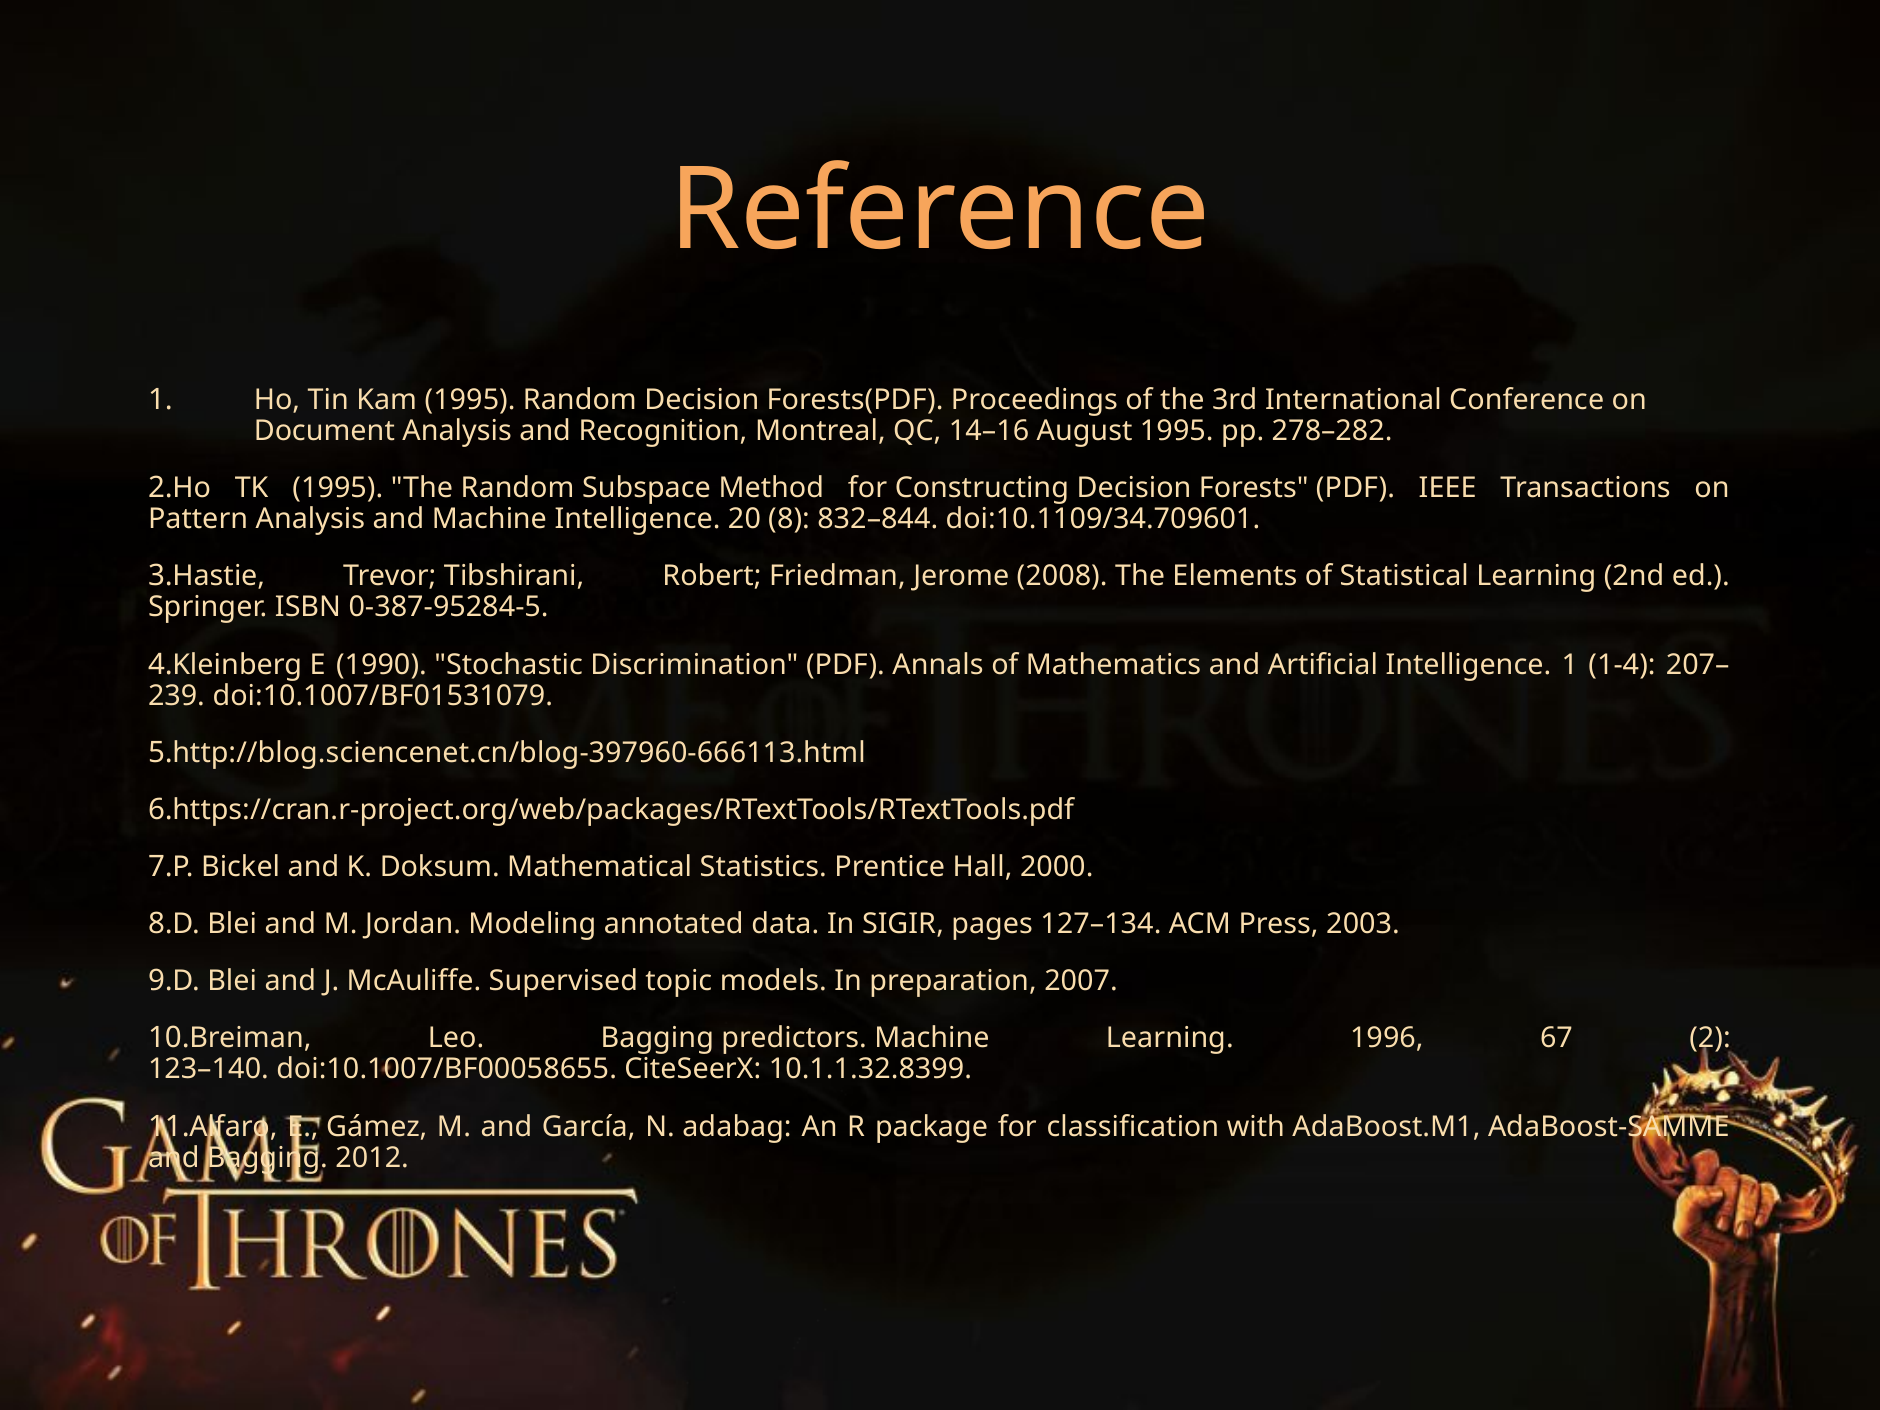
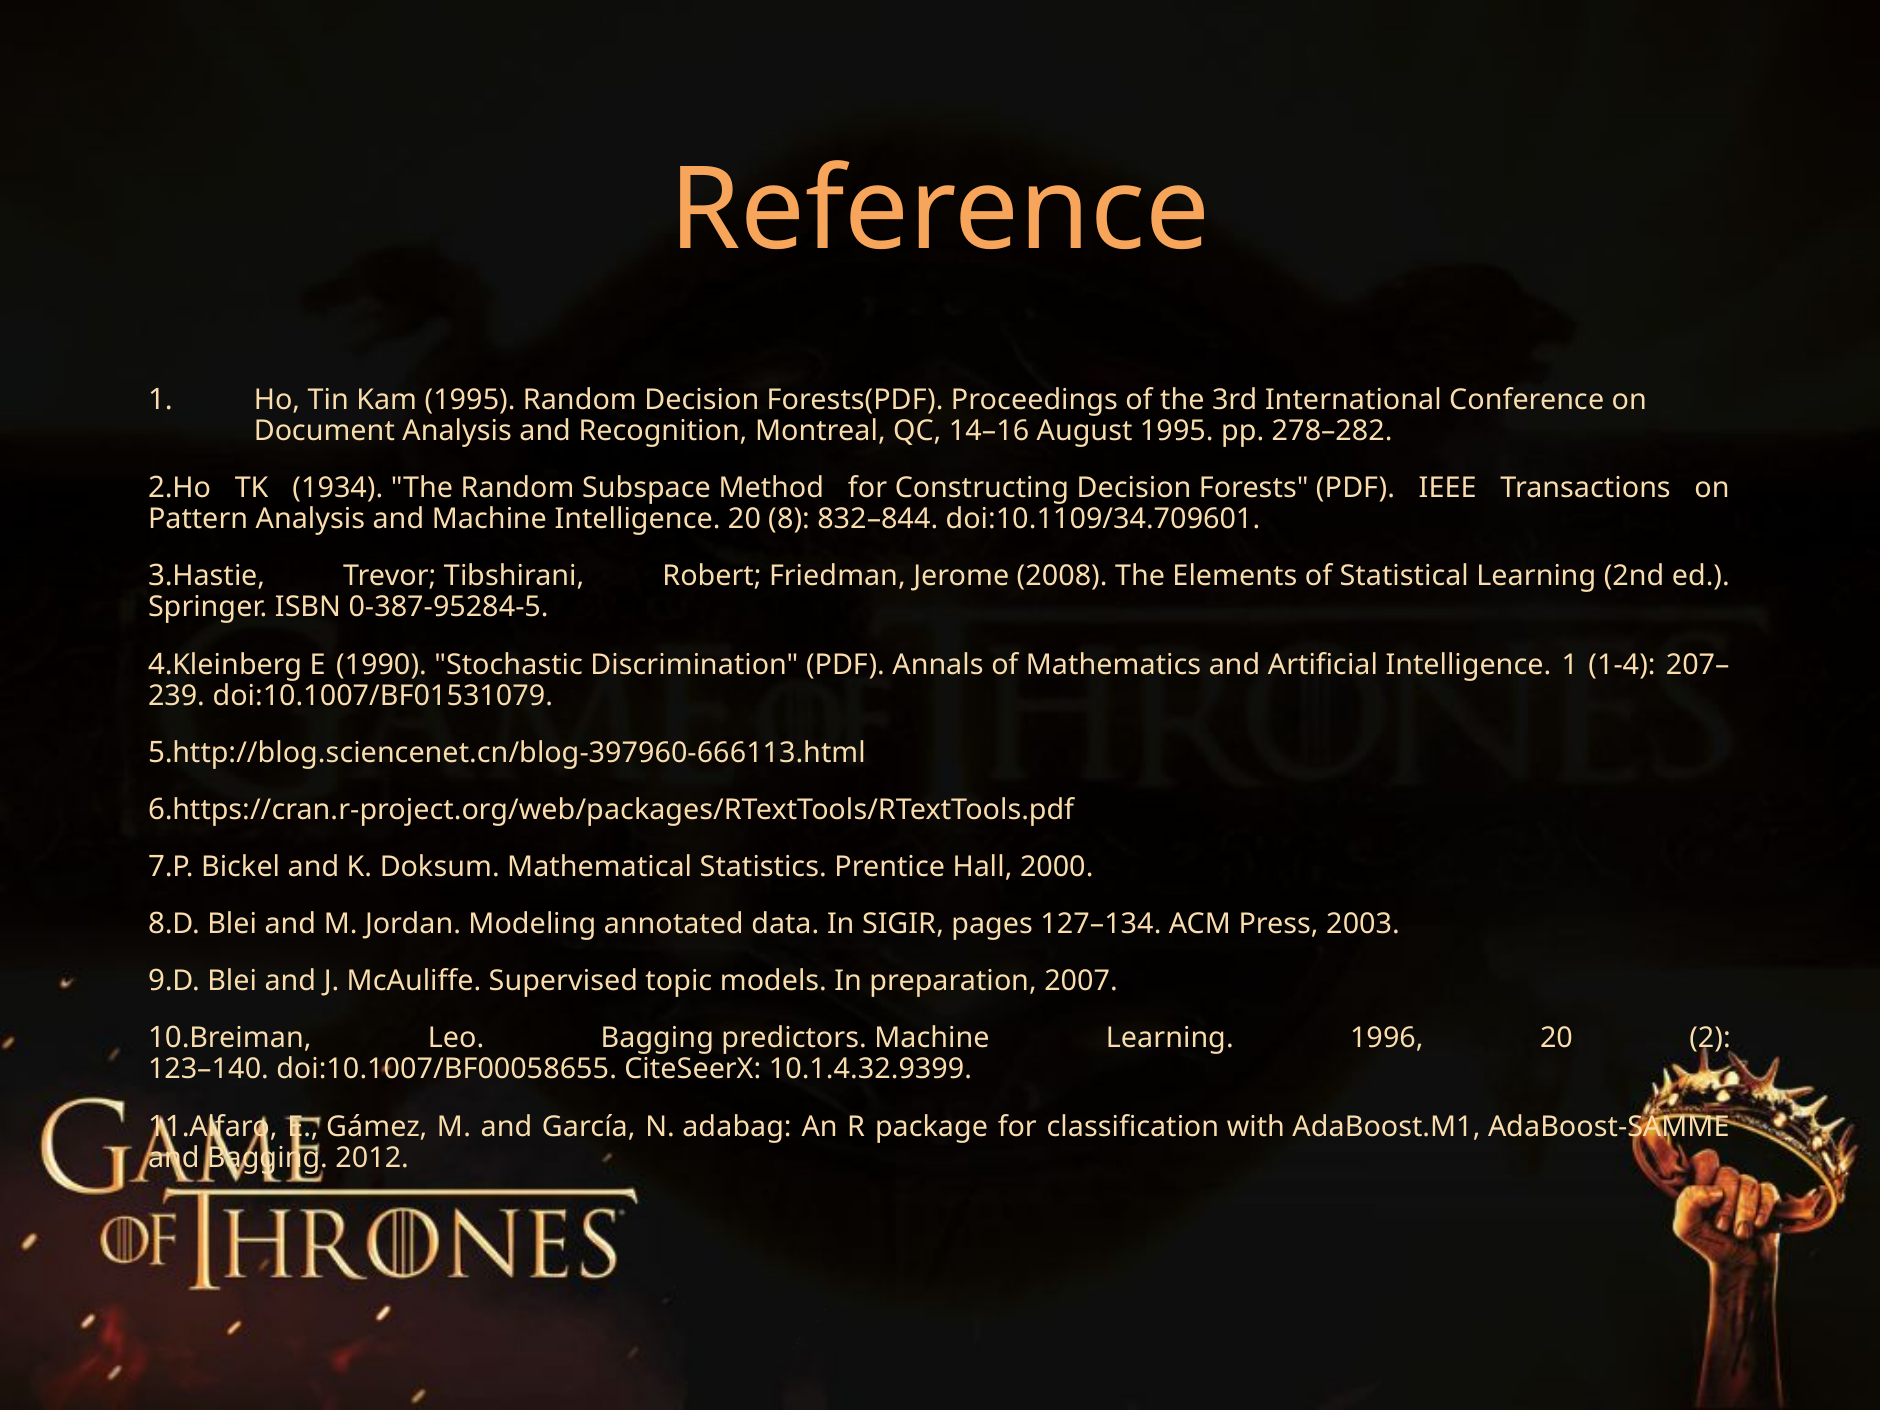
TK 1995: 1995 -> 1934
1996 67: 67 -> 20
10.1.1.32.8399: 10.1.1.32.8399 -> 10.1.4.32.9399
